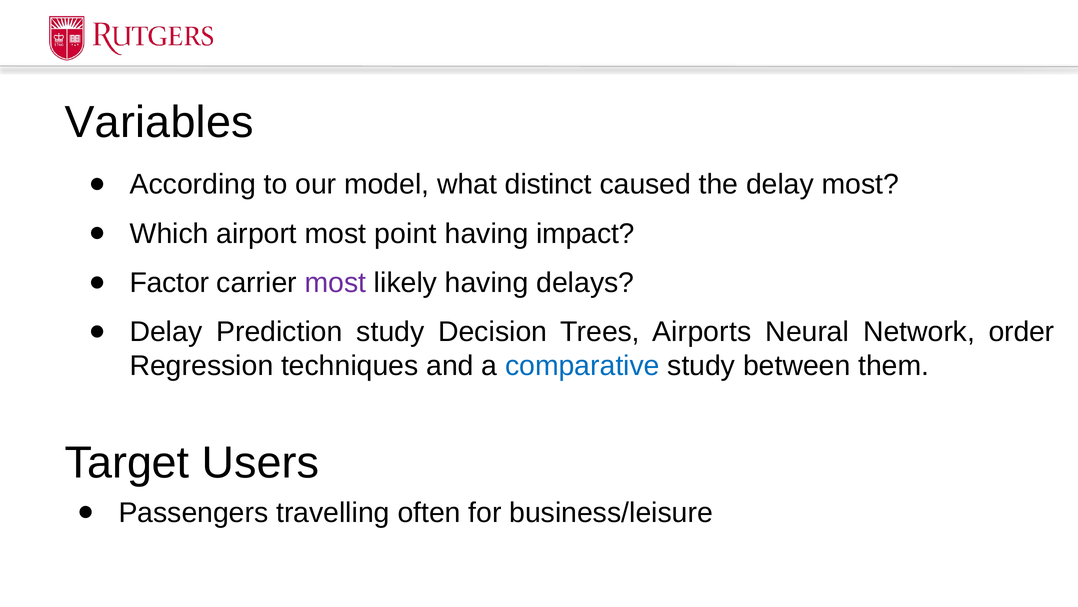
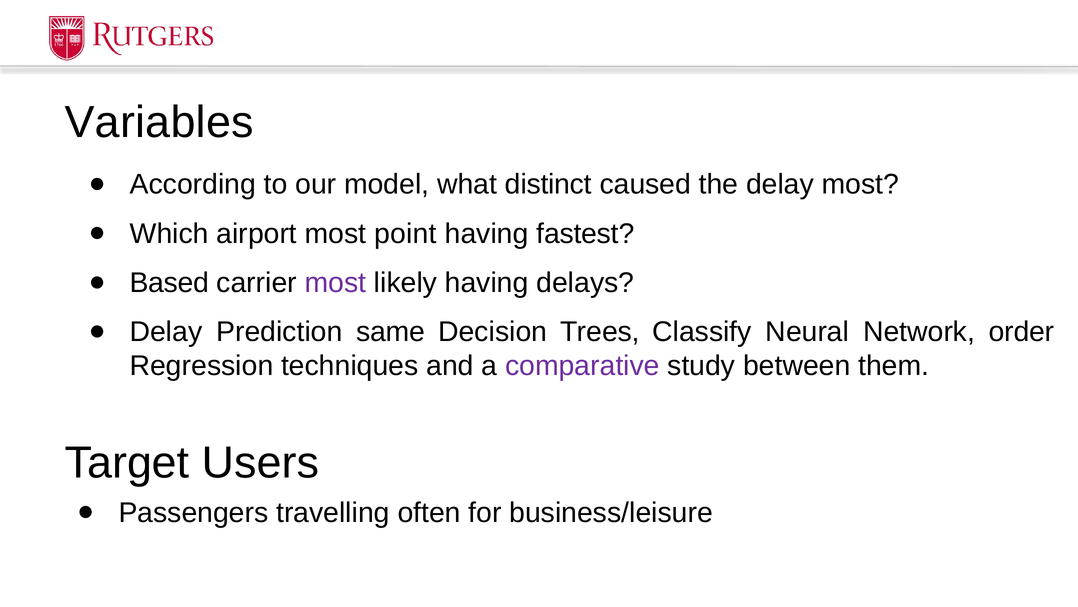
impact: impact -> fastest
Factor: Factor -> Based
Prediction study: study -> same
Airports: Airports -> Classify
comparative colour: blue -> purple
